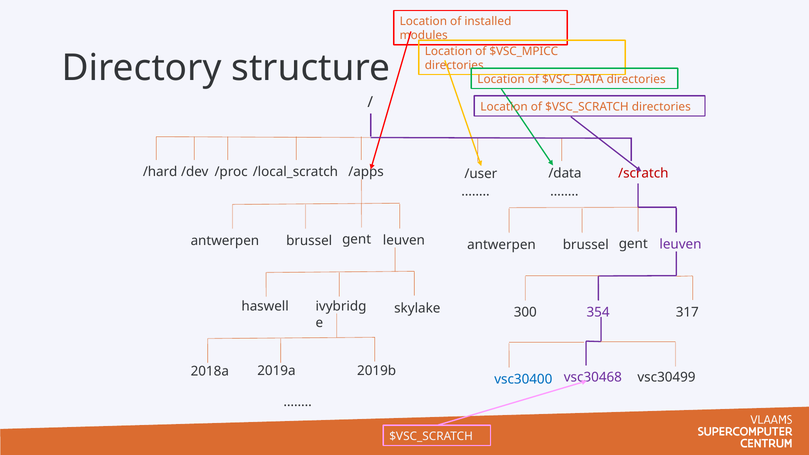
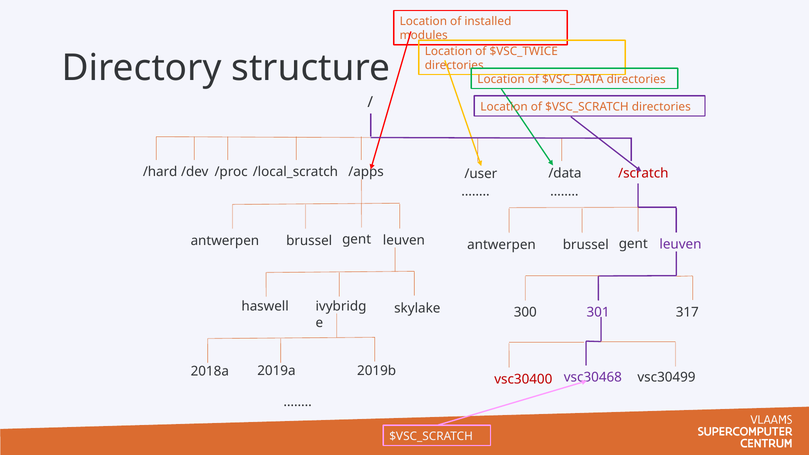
$VSC_MPICC: $VSC_MPICC -> $VSC_TWICE
354: 354 -> 301
vsc30400 colour: blue -> red
